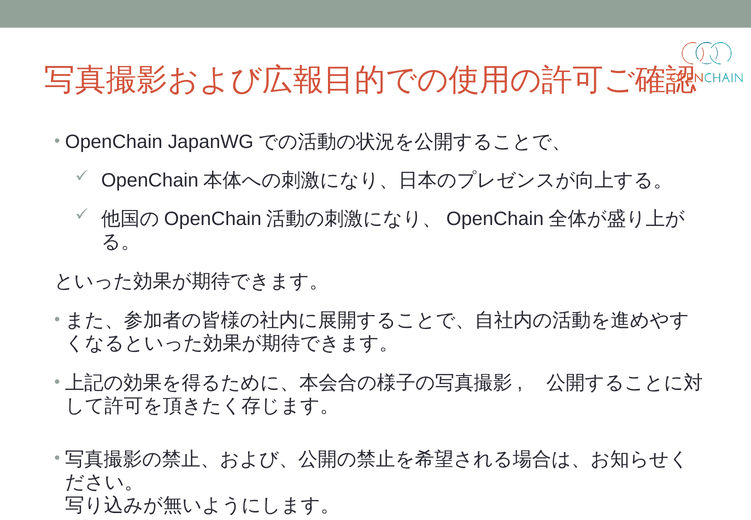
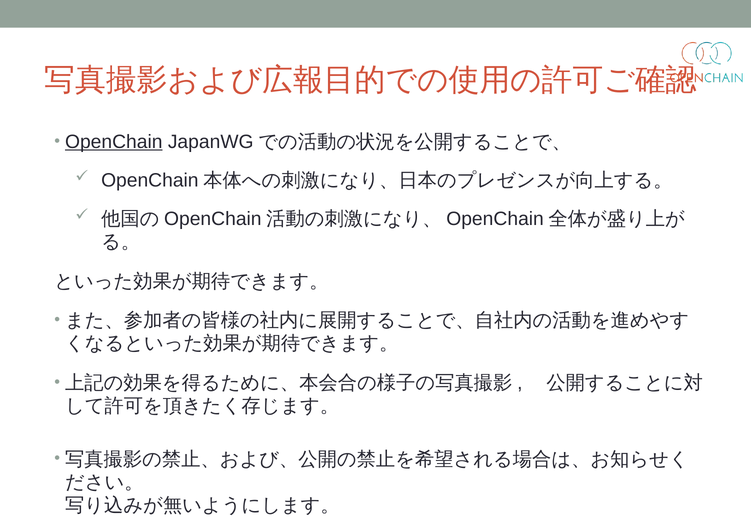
OpenChain underline: none -> present
